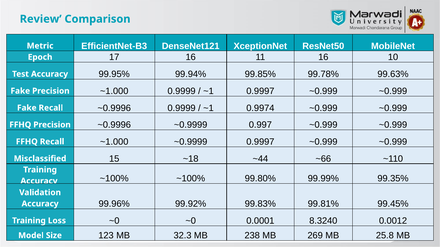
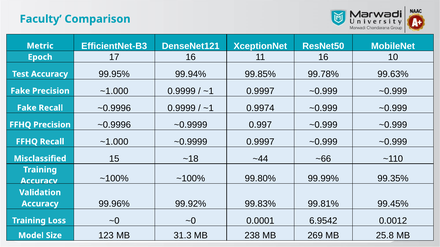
Review: Review -> Faculty
8.3240: 8.3240 -> 6.9542
32.3: 32.3 -> 31.3
